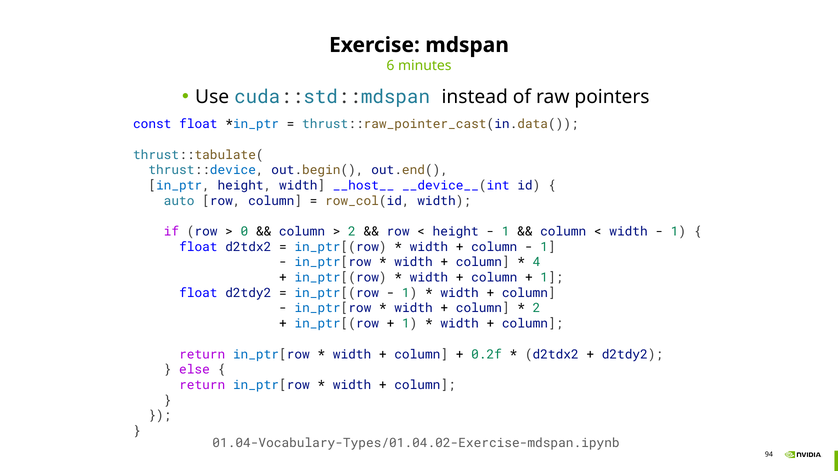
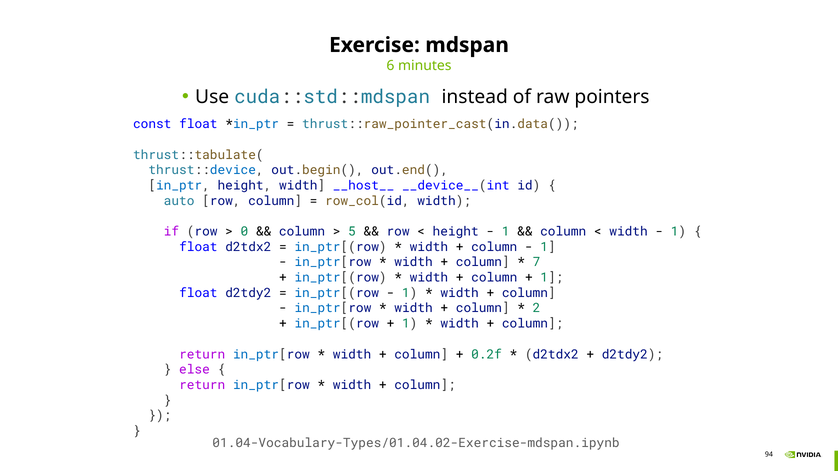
2 at (352, 232): 2 -> 5
4: 4 -> 7
